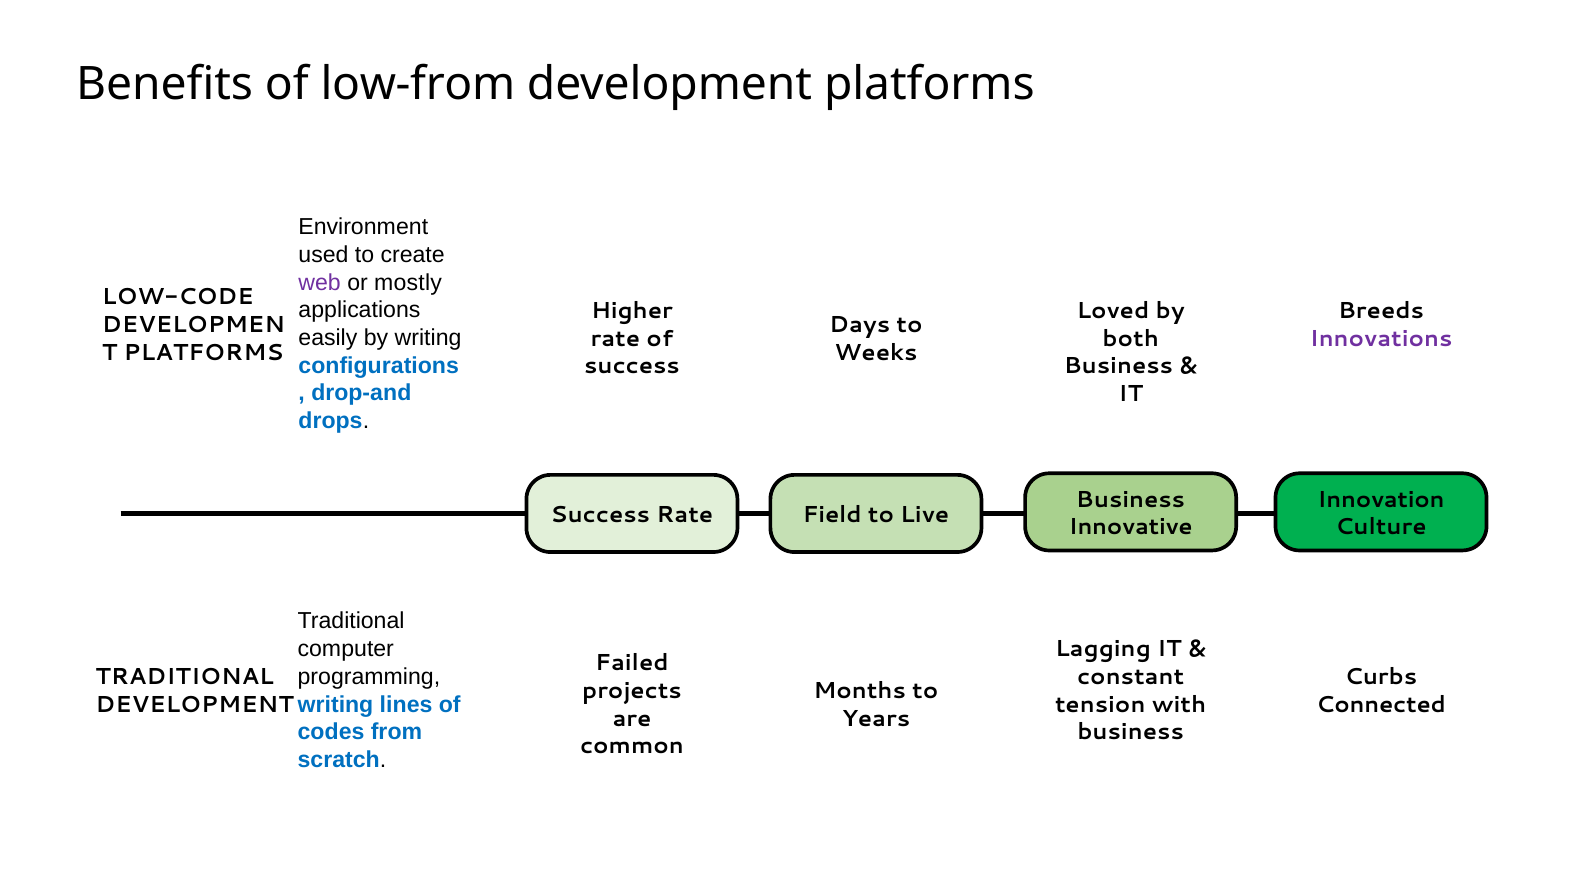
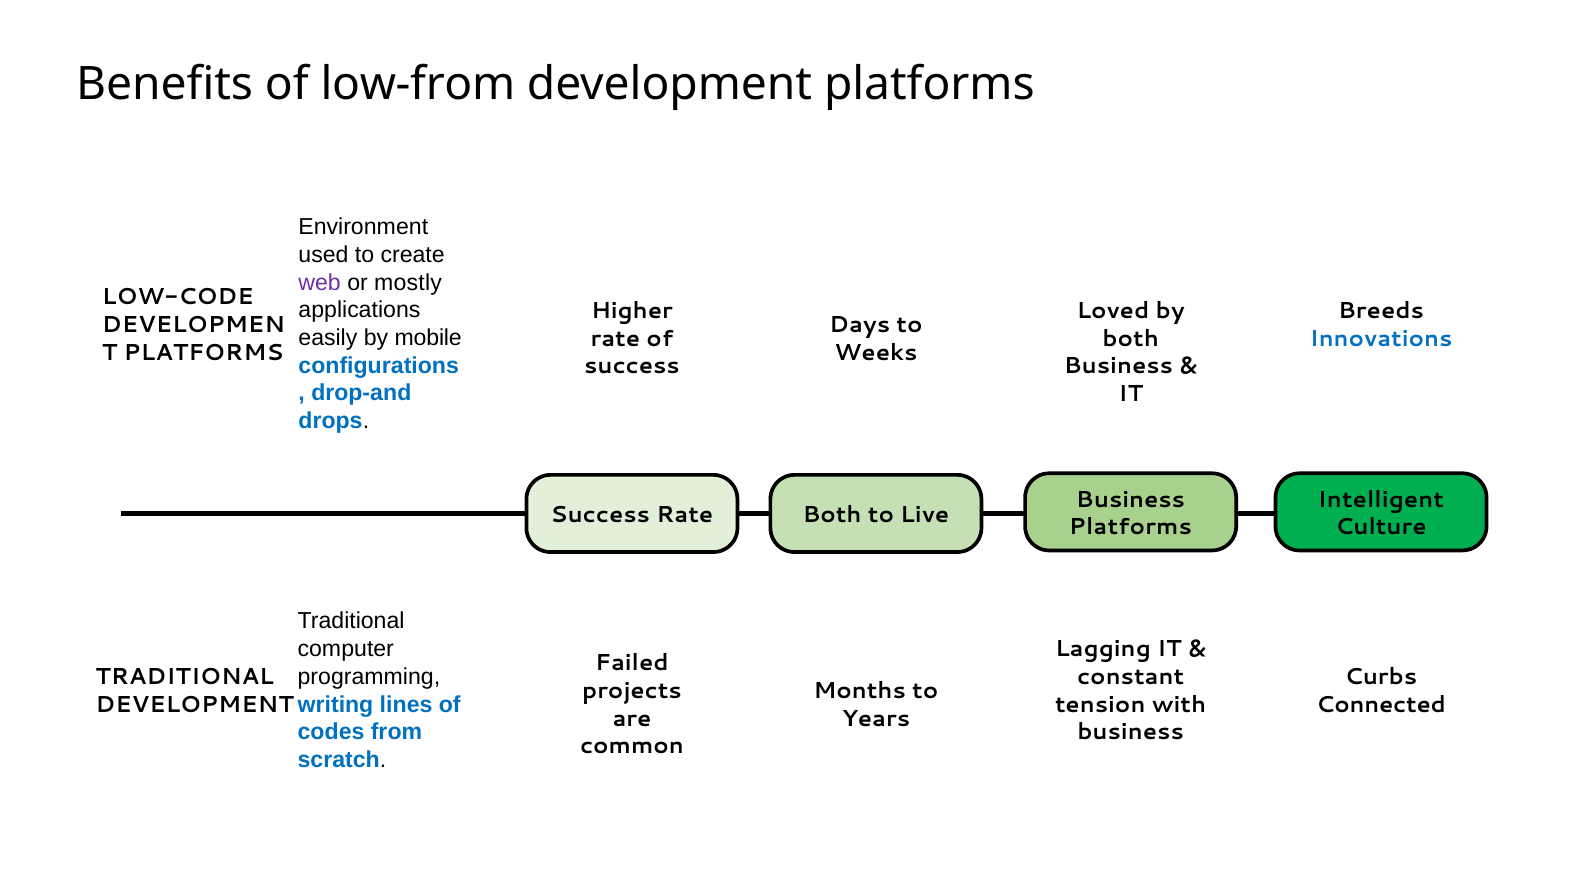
by writing: writing -> mobile
Innovations colour: purple -> blue
Innovation: Innovation -> Intelligent
Field at (832, 515): Field -> Both
Innovative at (1131, 528): Innovative -> Platforms
